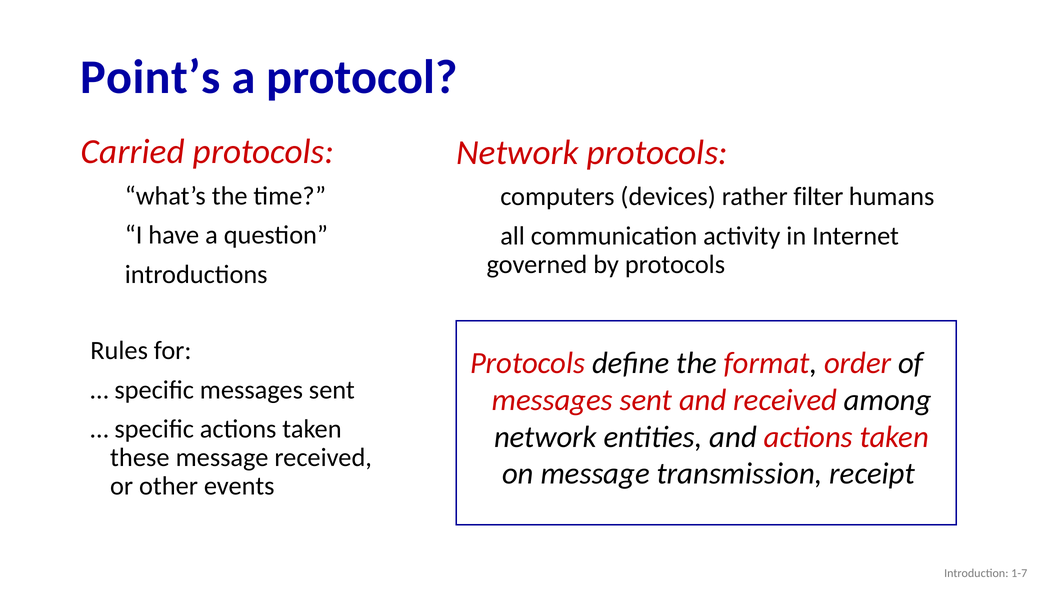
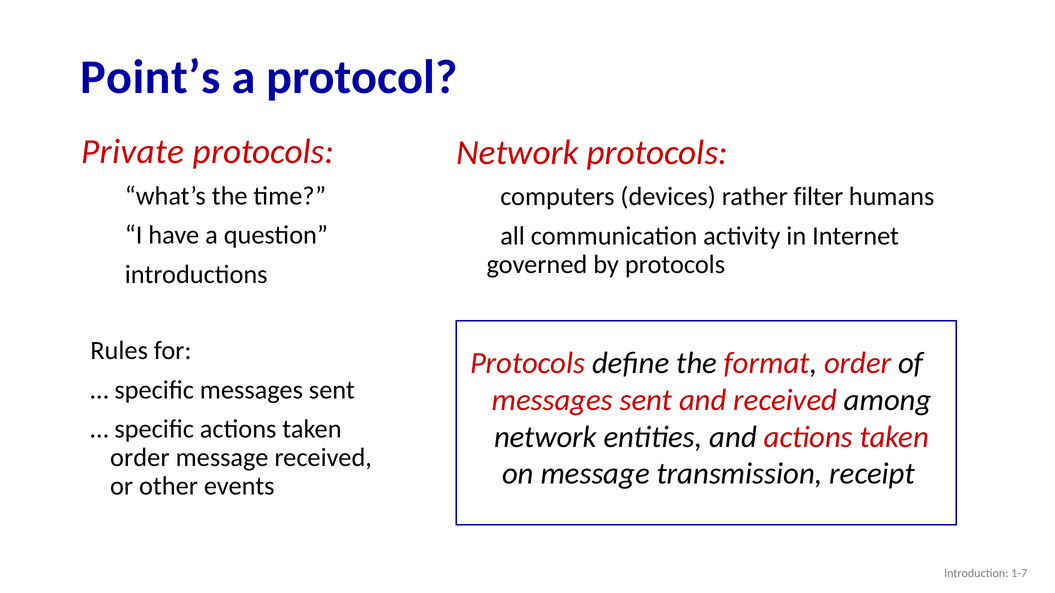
Carried: Carried -> Private
these at (140, 458): these -> order
